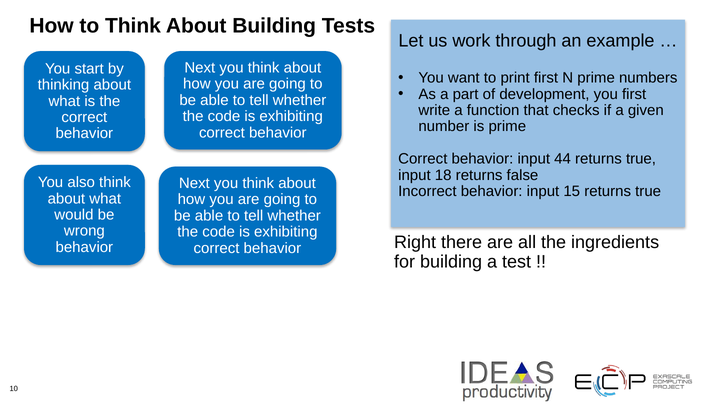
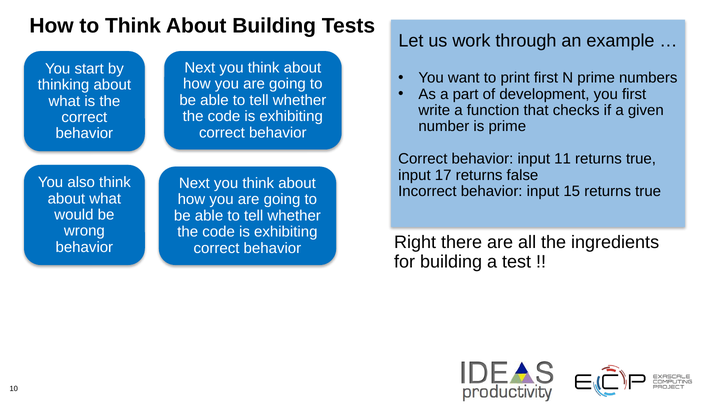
44: 44 -> 11
18: 18 -> 17
